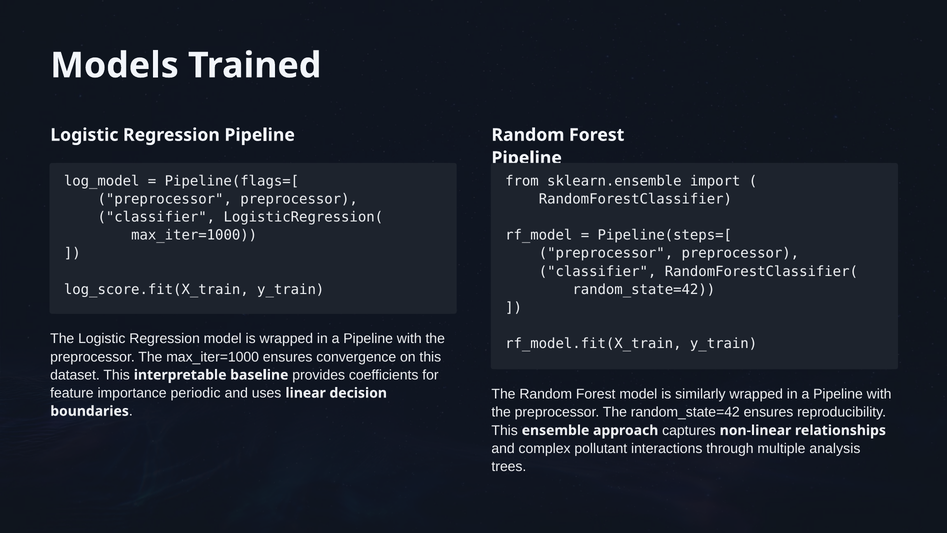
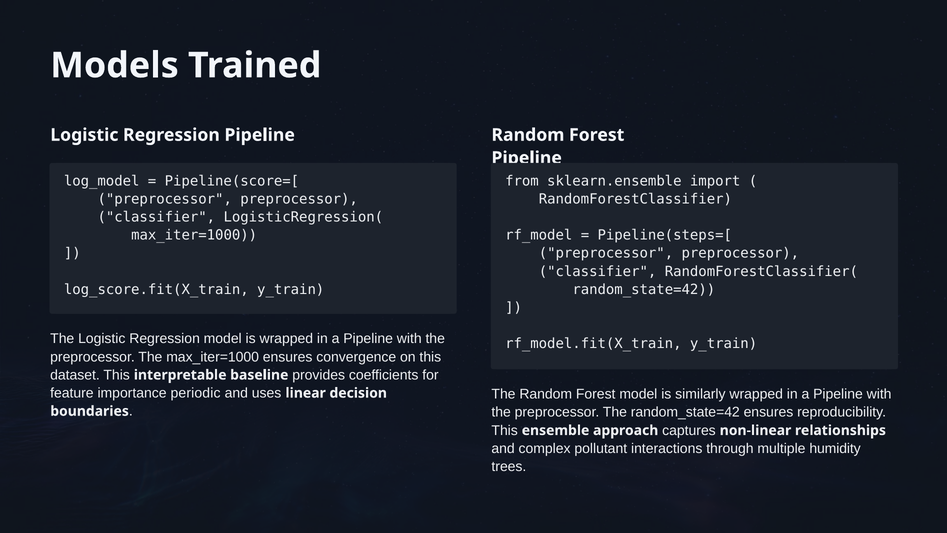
Pipeline(flags=[: Pipeline(flags=[ -> Pipeline(score=[
analysis: analysis -> humidity
